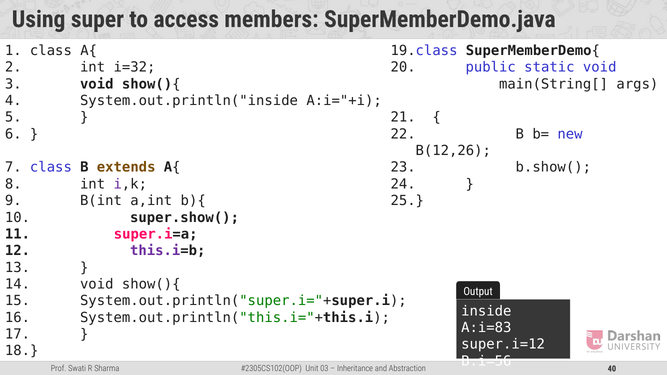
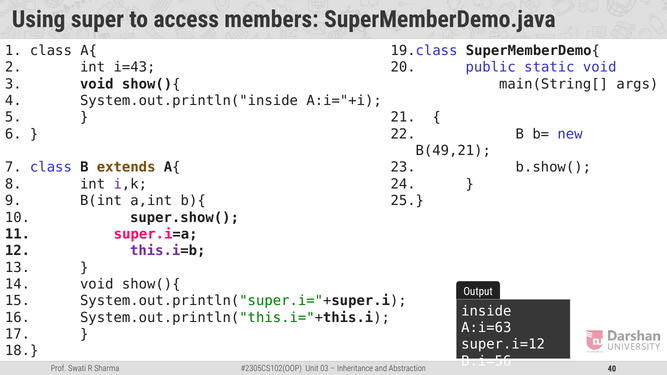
i=32: i=32 -> i=43
B(12,26: B(12,26 -> B(49,21
A:i=83: A:i=83 -> A:i=63
